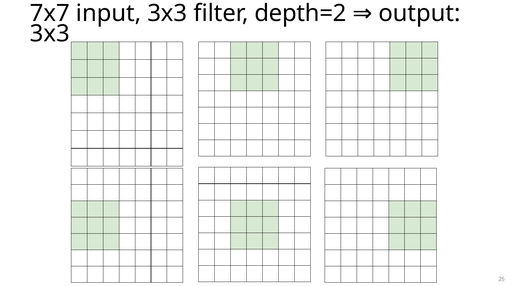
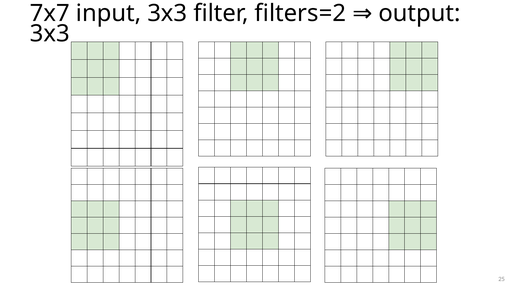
depth=2: depth=2 -> filters=2
